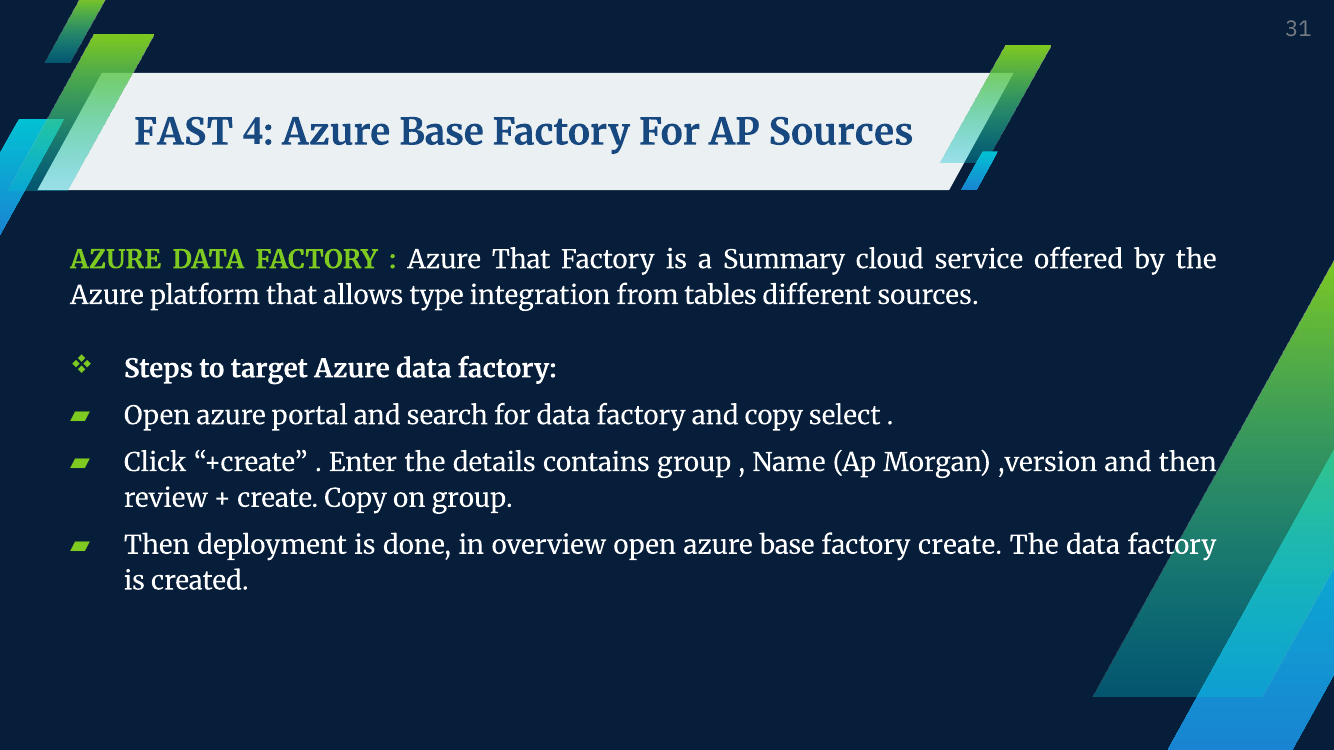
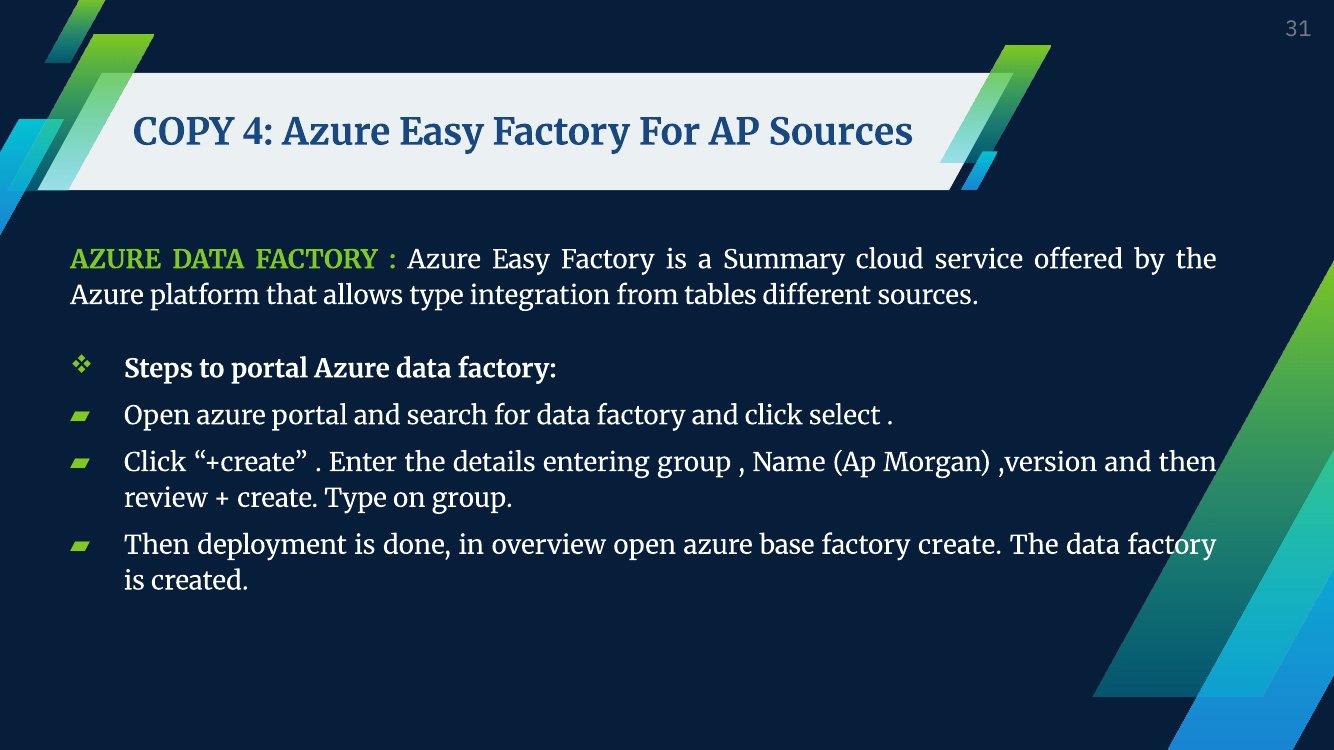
FAST: FAST -> COPY
Base at (441, 133): Base -> Easy
That at (521, 260): That -> Easy
to target: target -> portal
and copy: copy -> click
contains: contains -> entering
create Copy: Copy -> Type
